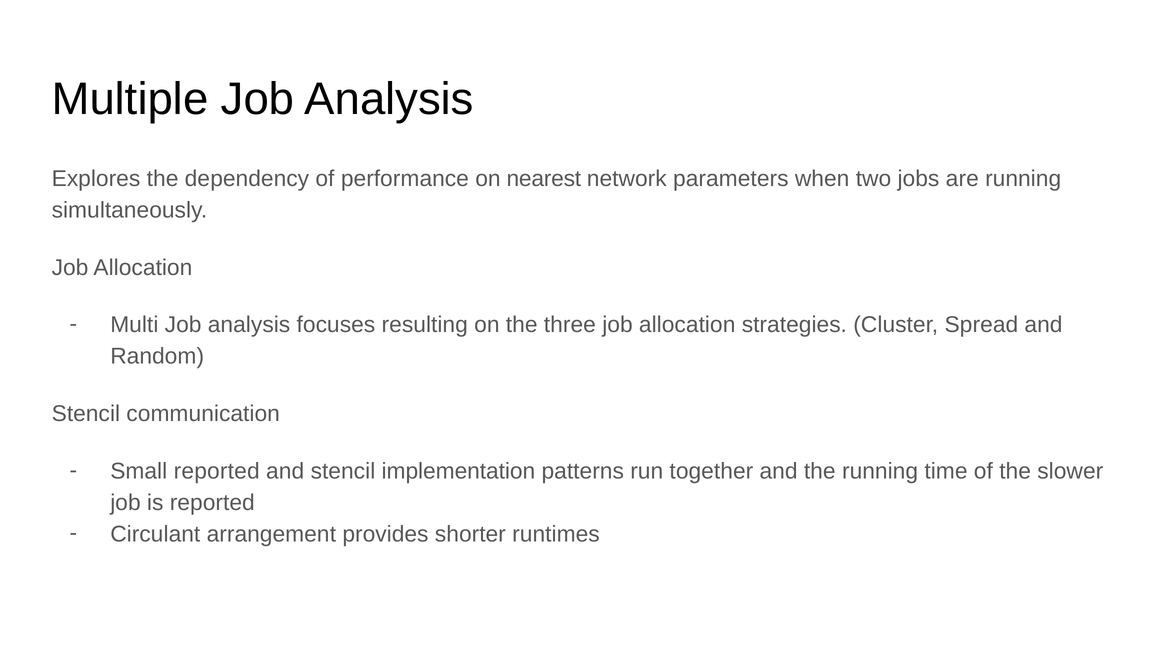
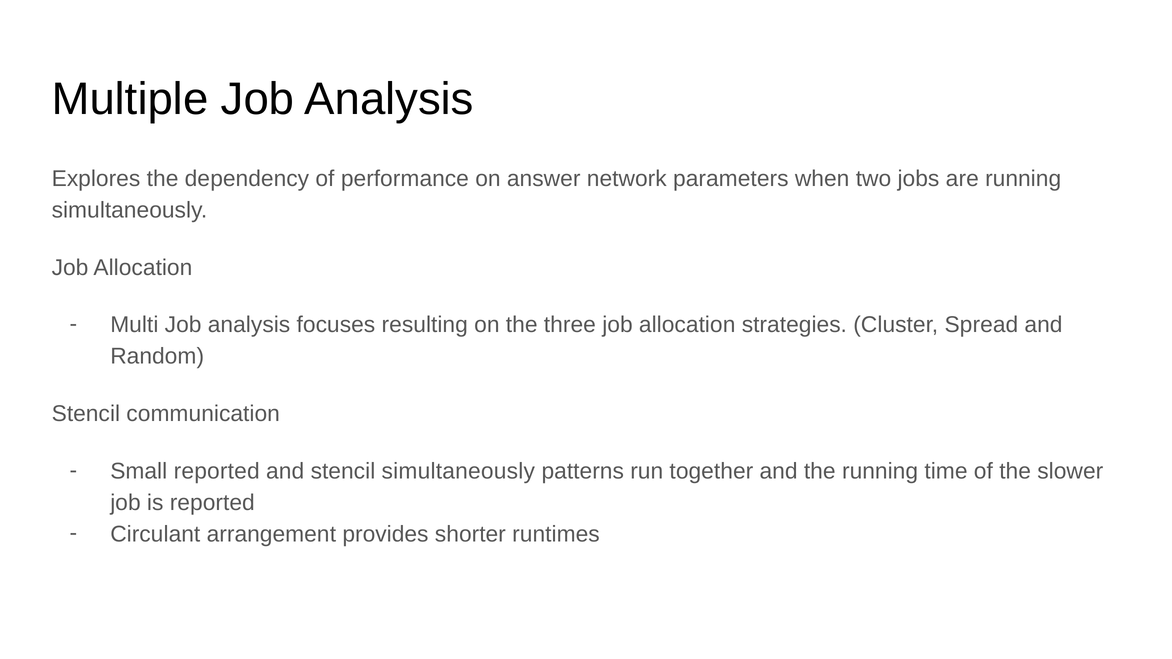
nearest: nearest -> answer
stencil implementation: implementation -> simultaneously
